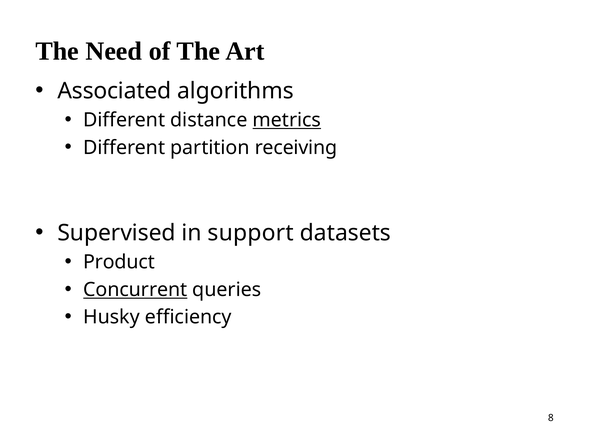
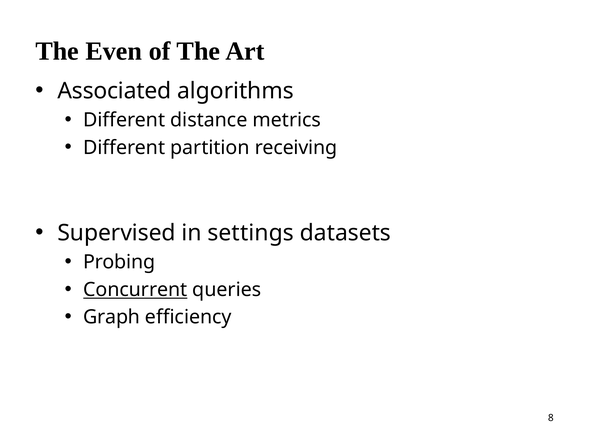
Need: Need -> Even
metrics underline: present -> none
support: support -> settings
Product: Product -> Probing
Husky: Husky -> Graph
